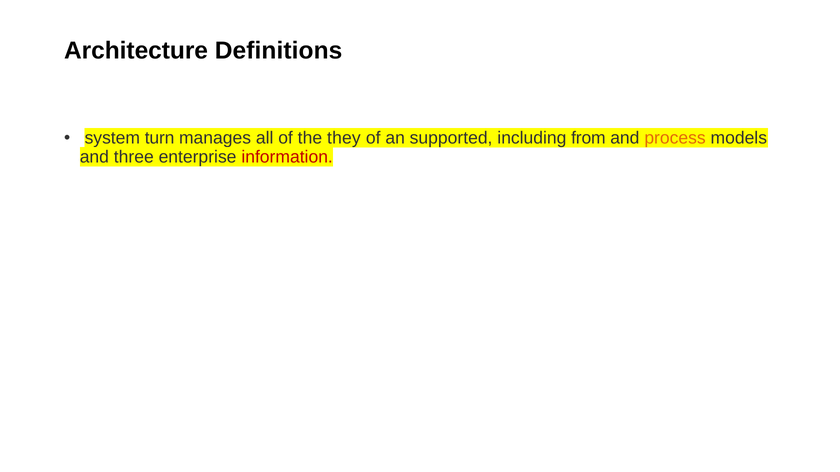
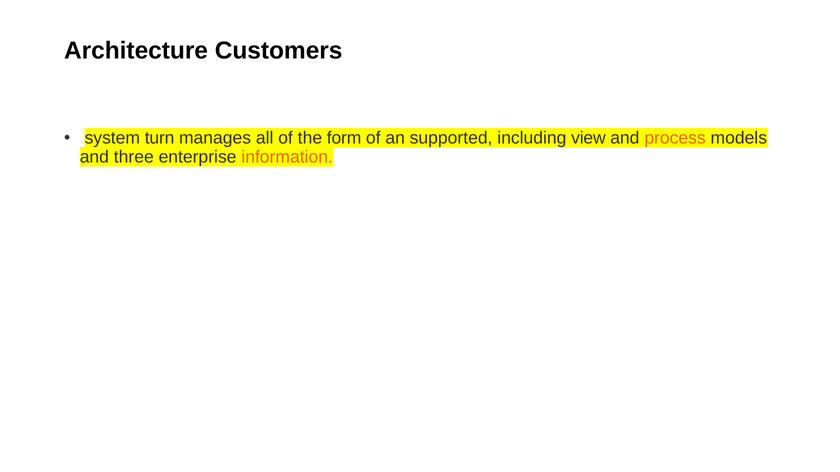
Definitions: Definitions -> Customers
they: they -> form
from: from -> view
information colour: red -> orange
